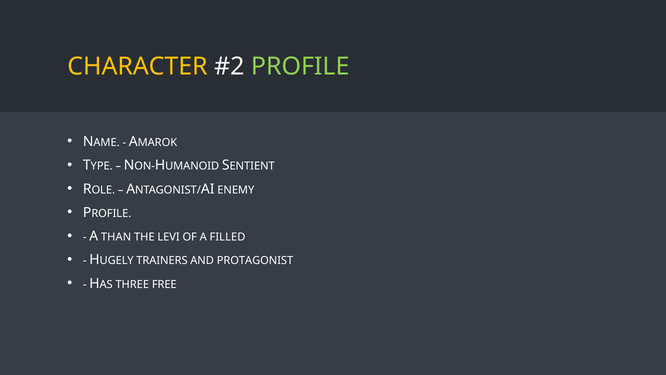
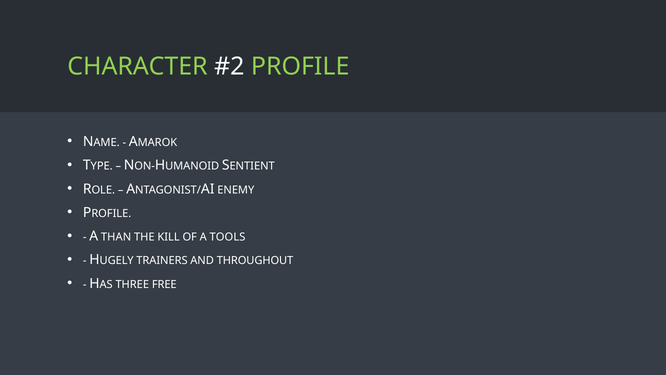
CHARACTER colour: yellow -> light green
LEVI: LEVI -> KILL
FILLED: FILLED -> TOOLS
PROTAGONIST: PROTAGONIST -> THROUGHOUT
